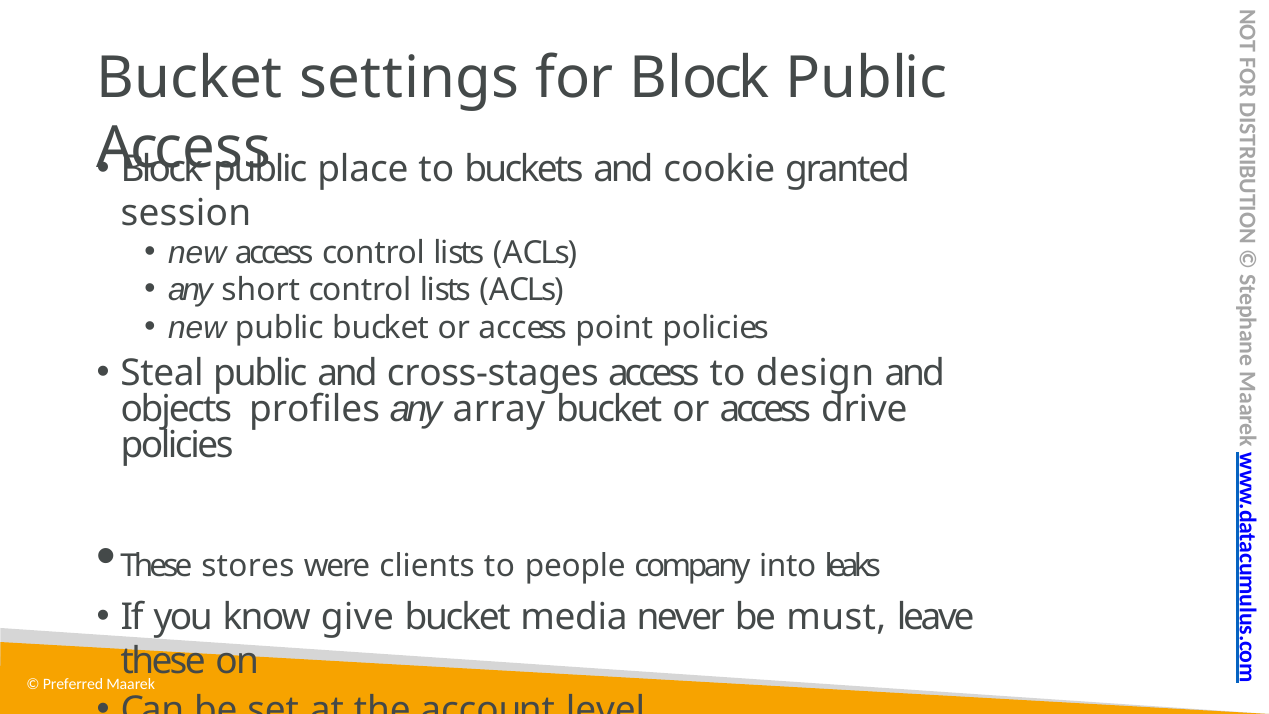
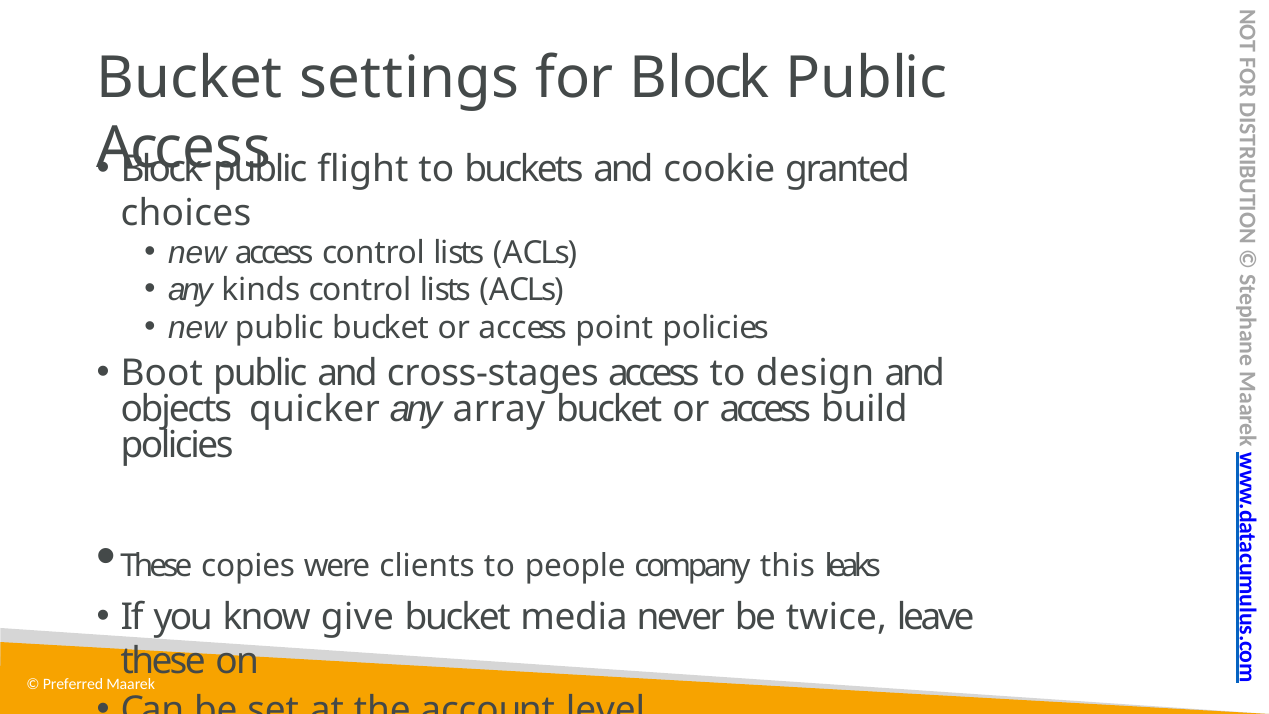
place: place -> flight
session: session -> choices
short: short -> kinds
Steal: Steal -> Boot
profiles: profiles -> quicker
drive: drive -> build
stores: stores -> copies
into: into -> this
must: must -> twice
